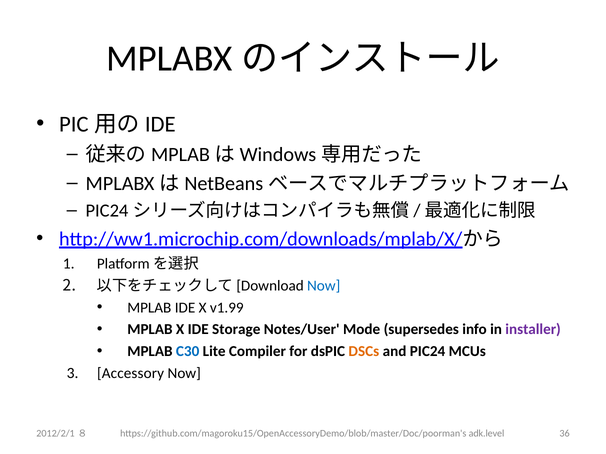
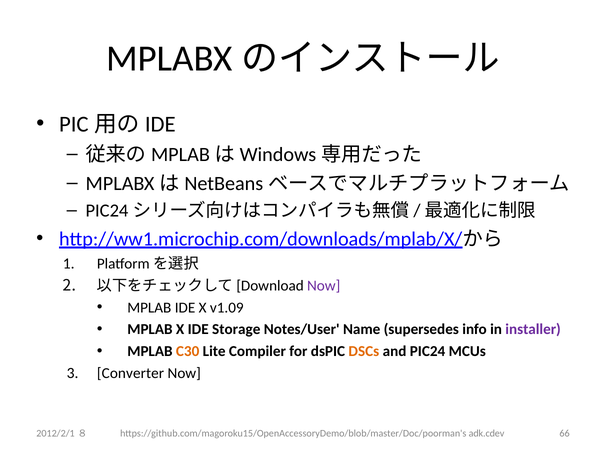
Now at (324, 286) colour: blue -> purple
v1.99: v1.99 -> v1.09
Mode: Mode -> Name
C30 colour: blue -> orange
Accessory: Accessory -> Converter
adk.level: adk.level -> adk.cdev
36: 36 -> 66
